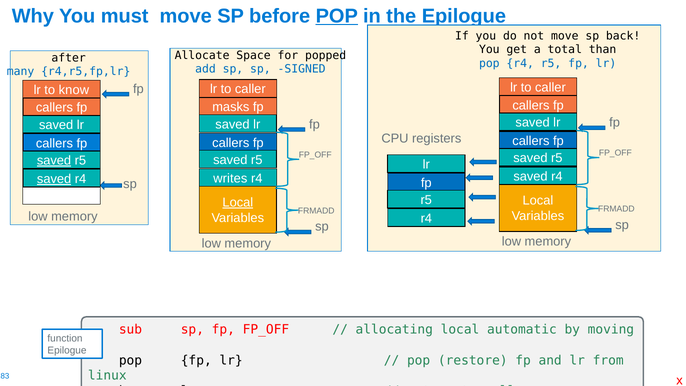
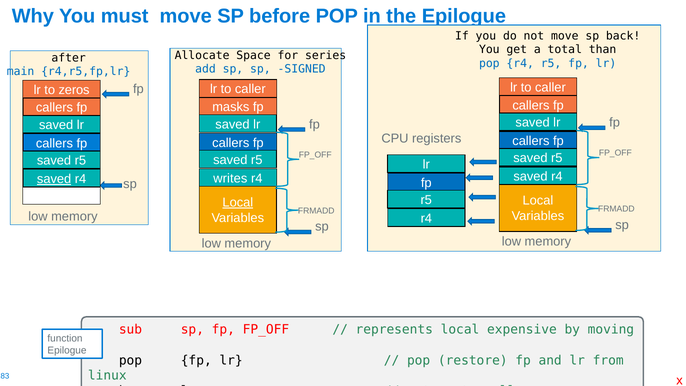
POP at (337, 16) underline: present -> none
popped: popped -> series
many: many -> main
know: know -> zeros
saved at (54, 161) underline: present -> none
allocating: allocating -> represents
automatic: automatic -> expensive
